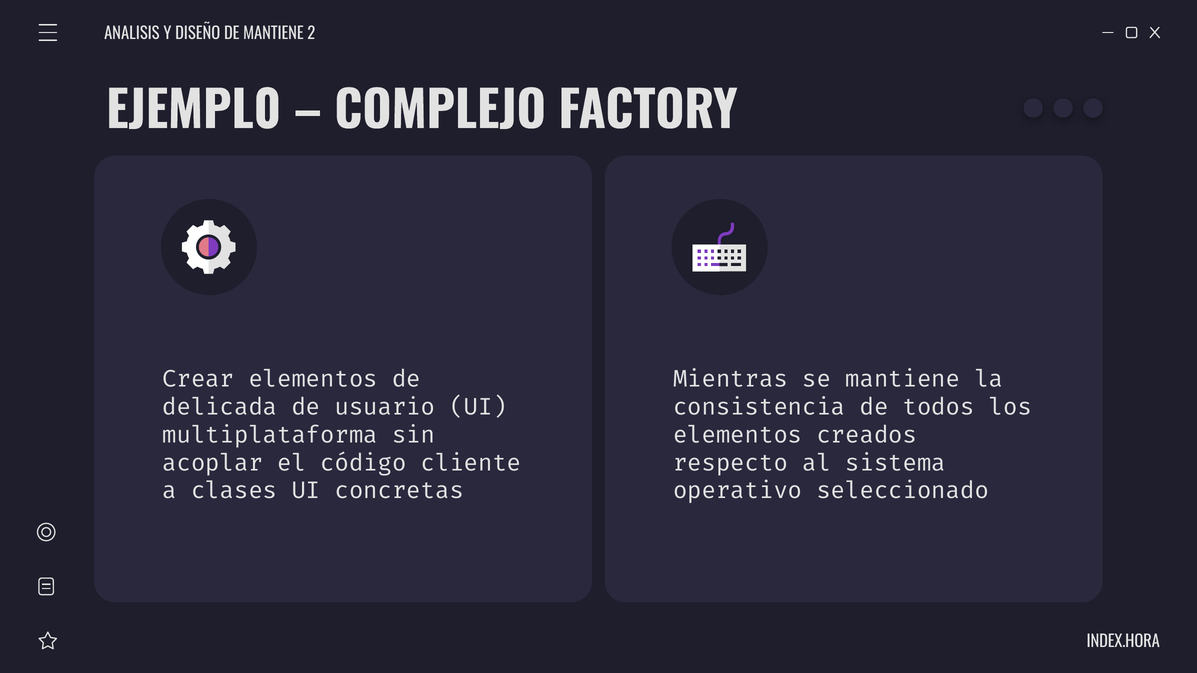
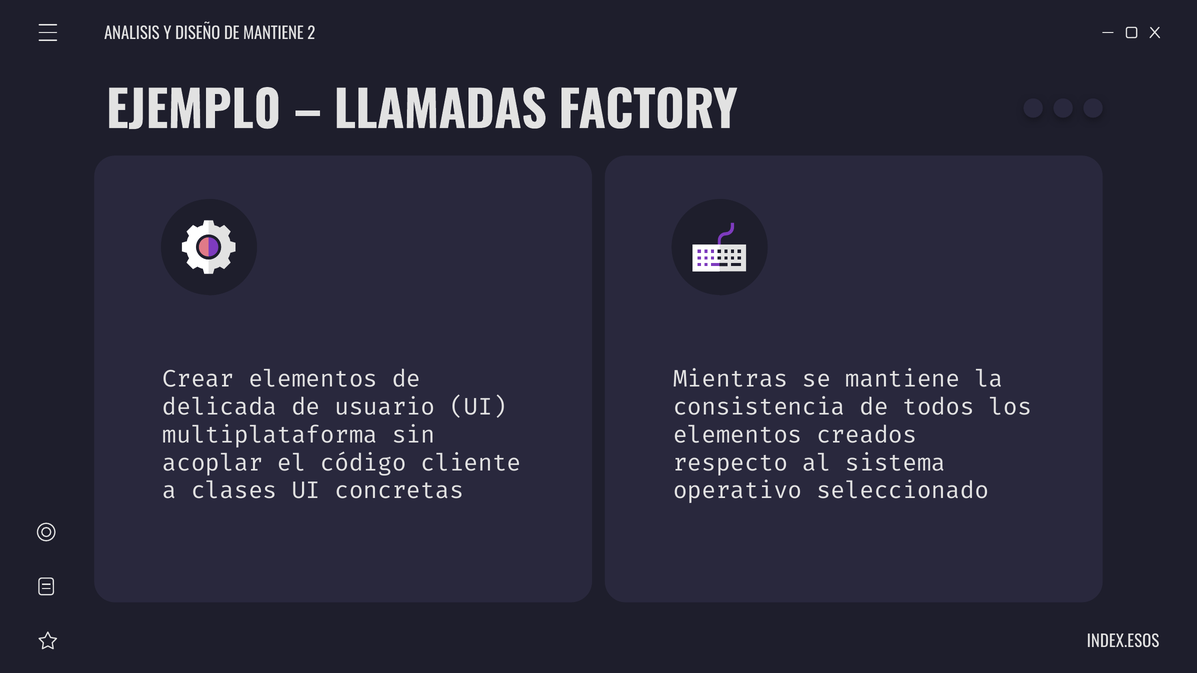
COMPLEJO: COMPLEJO -> LLAMADAS
INDEX.HORA: INDEX.HORA -> INDEX.ESOS
